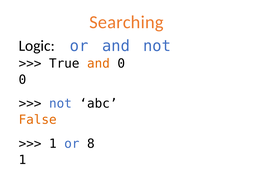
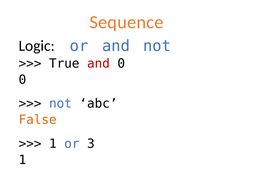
Searching: Searching -> Sequence
and at (99, 63) colour: orange -> red
8: 8 -> 3
